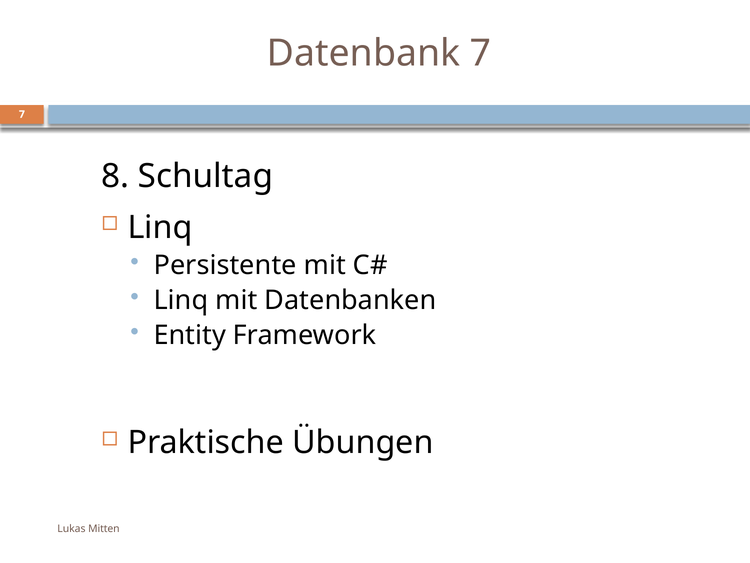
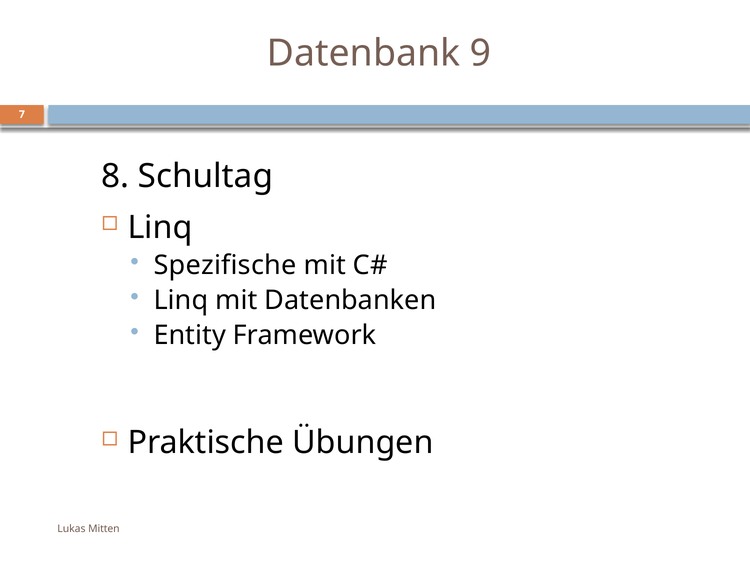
Datenbank 7: 7 -> 9
Persistente: Persistente -> Spezifische
